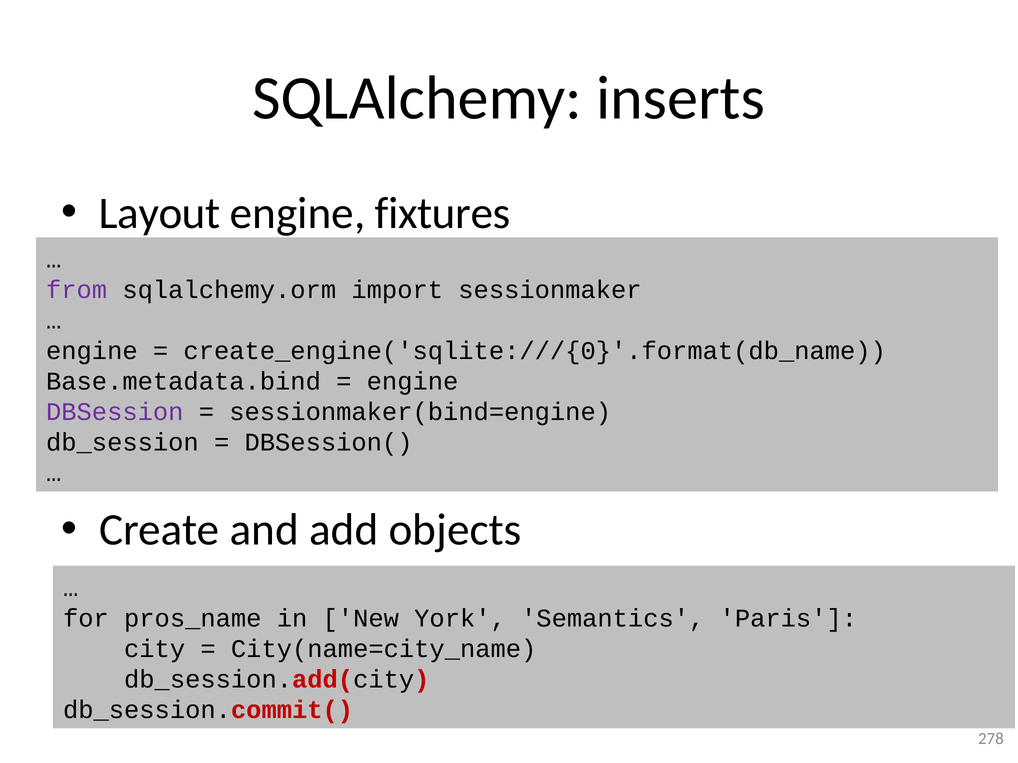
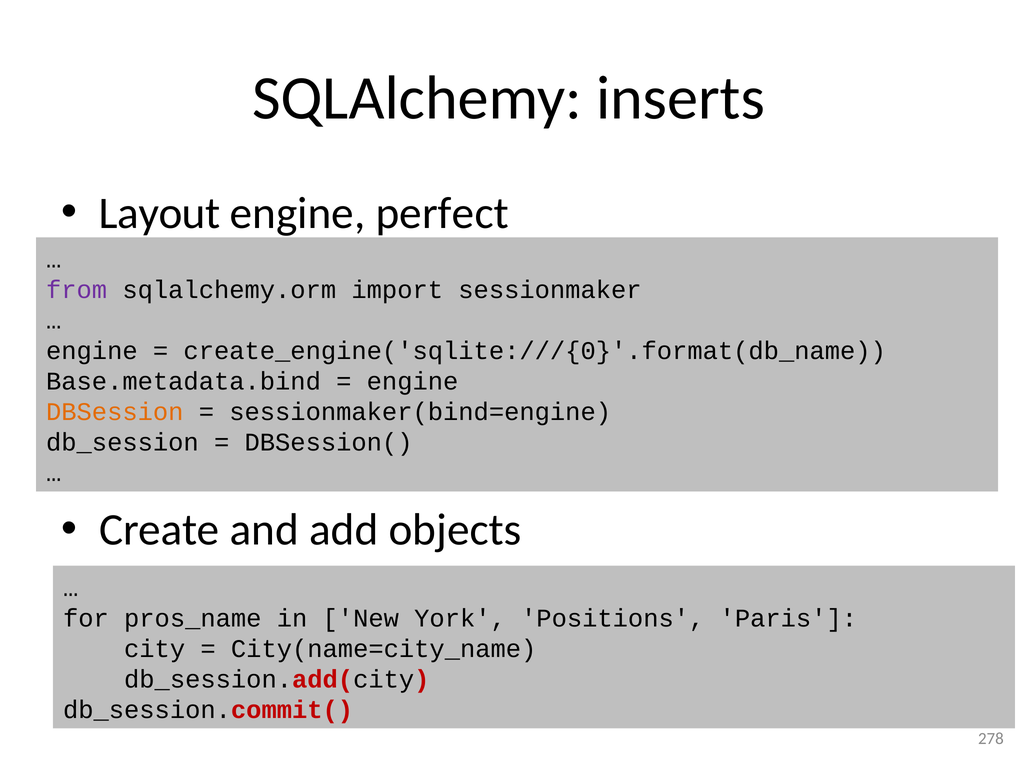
fixtures: fixtures -> perfect
DBSession colour: purple -> orange
Semantics: Semantics -> Positions
